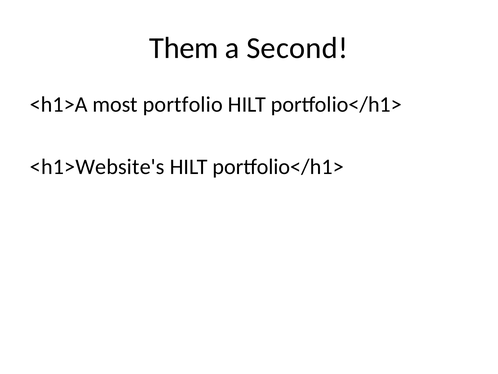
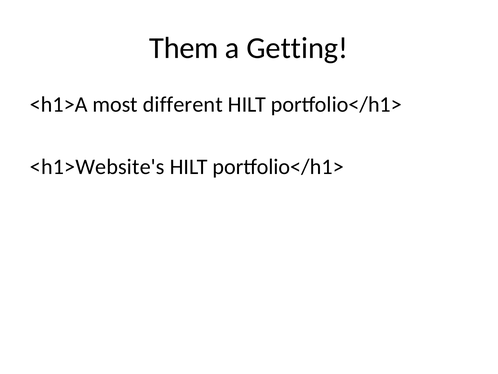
Second: Second -> Getting
portfolio: portfolio -> different
